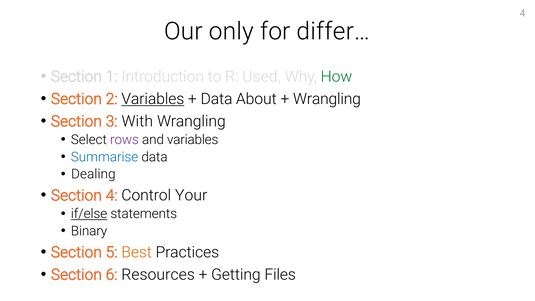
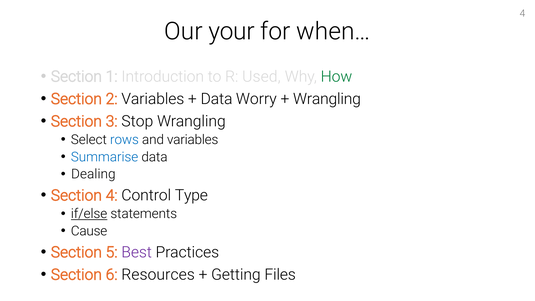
only: only -> your
differ…: differ… -> when…
Variables at (153, 99) underline: present -> none
About: About -> Worry
With: With -> Stop
rows colour: purple -> blue
Your: Your -> Type
Binary: Binary -> Cause
Best colour: orange -> purple
